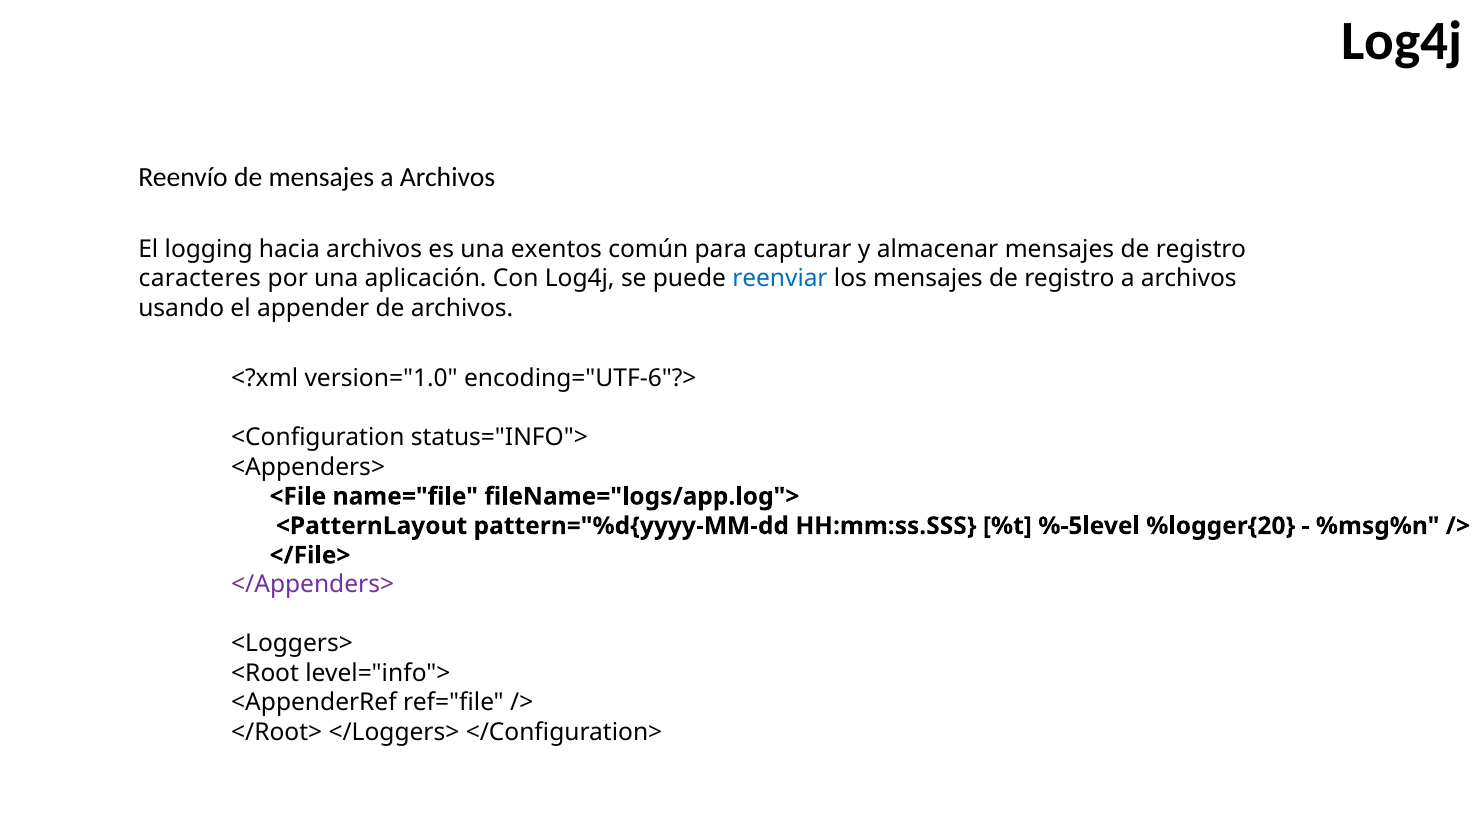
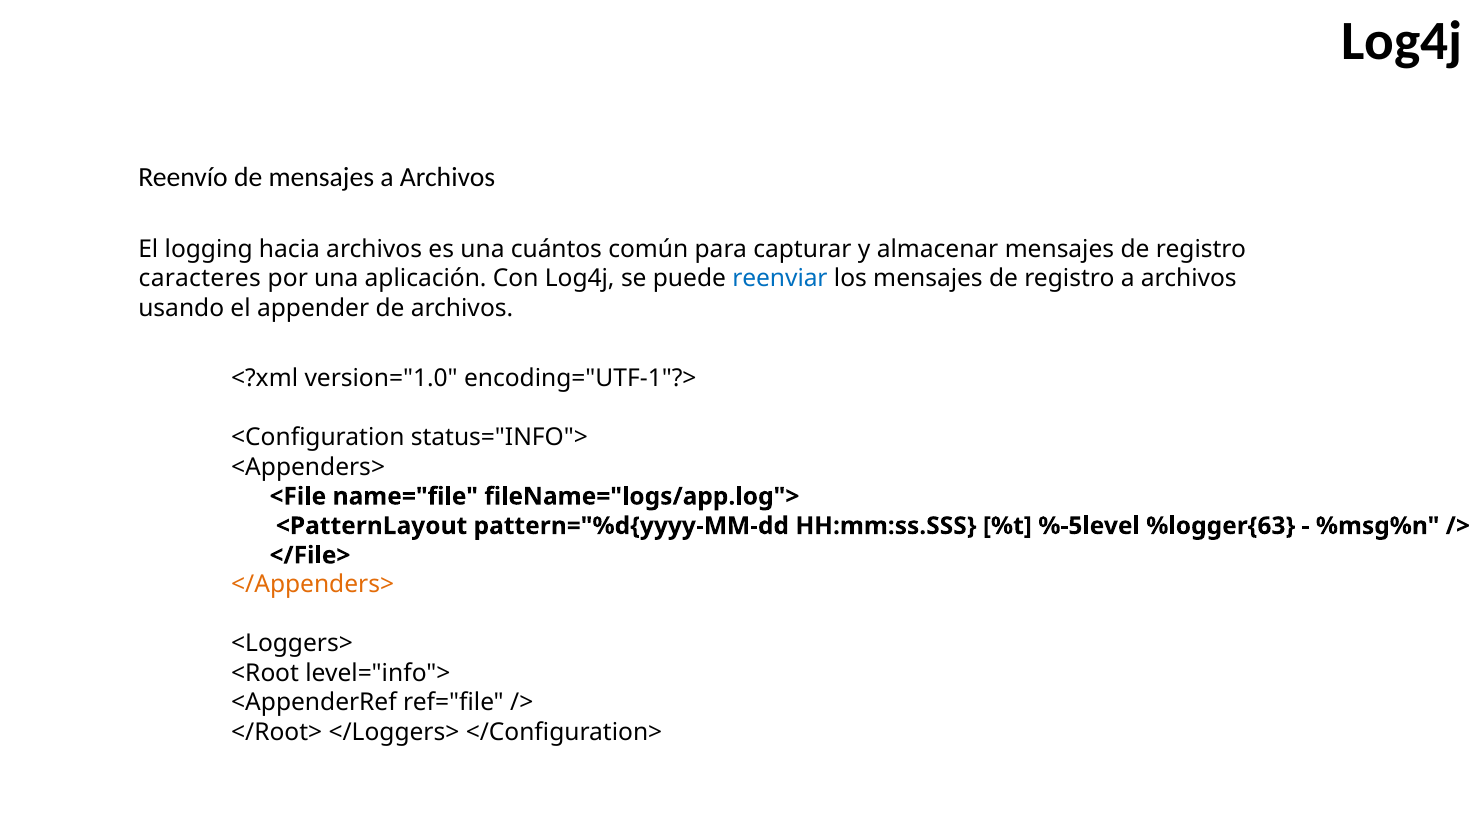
exentos: exentos -> cuántos
encoding="UTF-6"?>: encoding="UTF-6"?> -> encoding="UTF-1"?>
%logger{20: %logger{20 -> %logger{63
</Appenders> colour: purple -> orange
